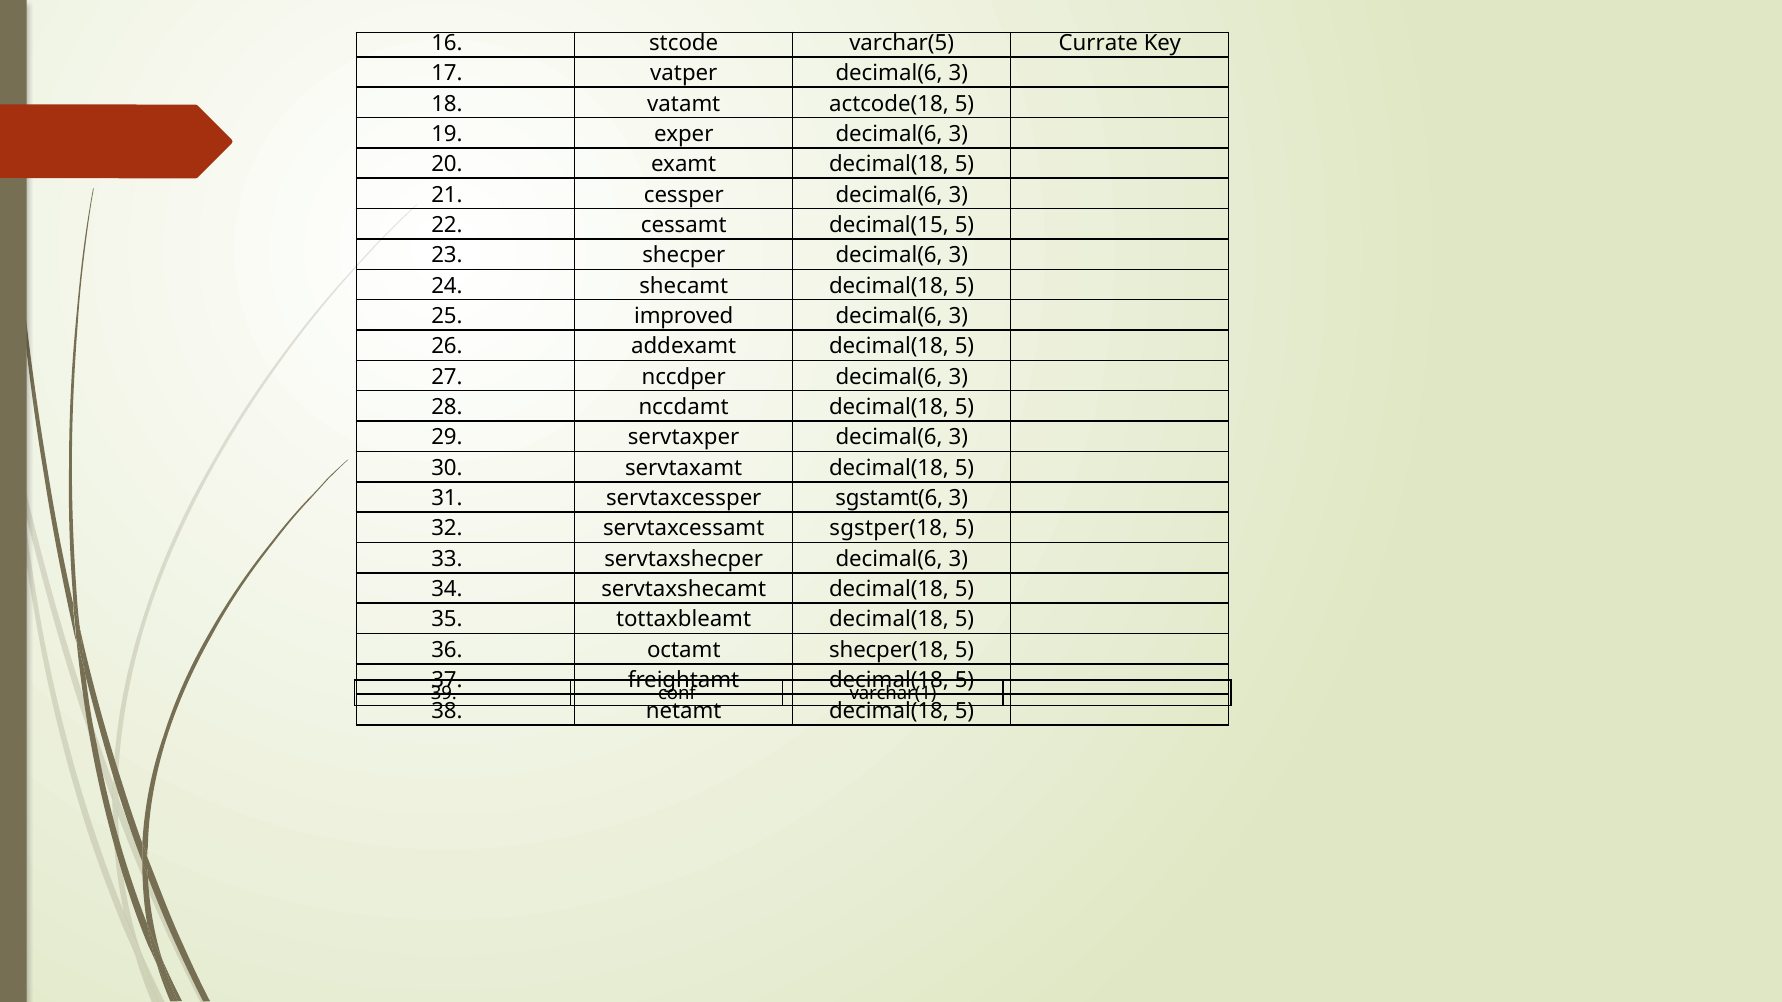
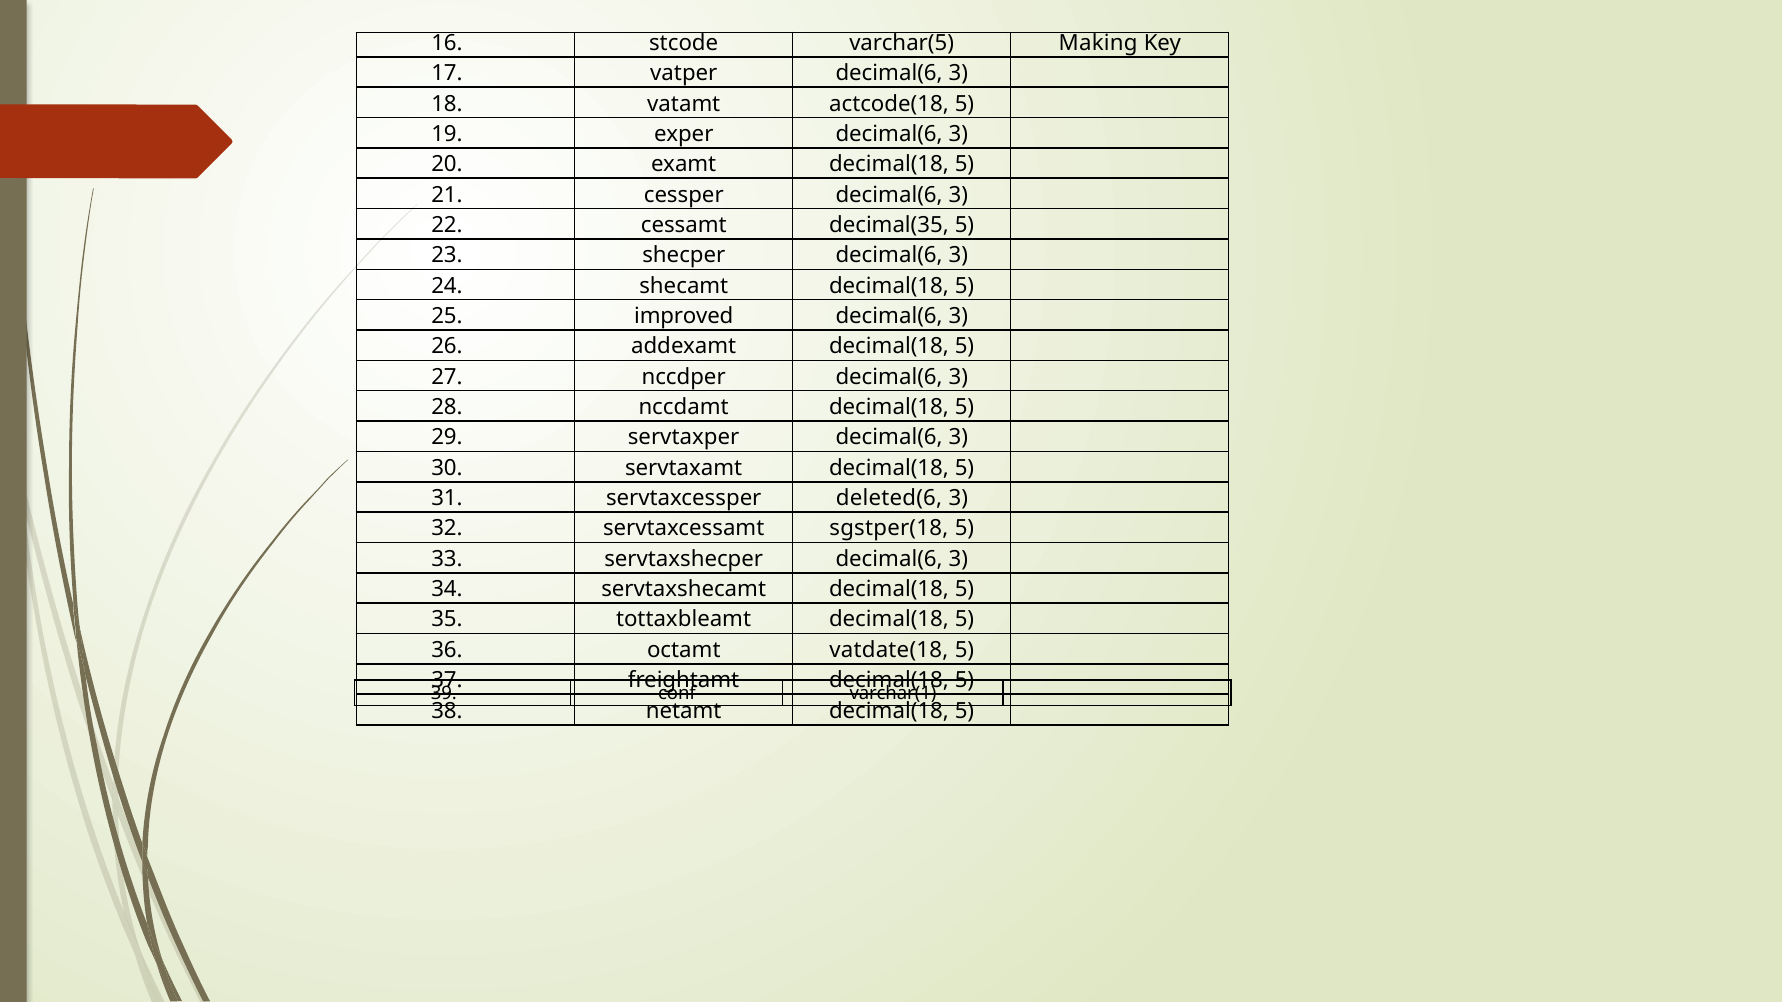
Currate: Currate -> Making
decimal(15: decimal(15 -> decimal(35
sgstamt(6: sgstamt(6 -> deleted(6
shecper(18: shecper(18 -> vatdate(18
